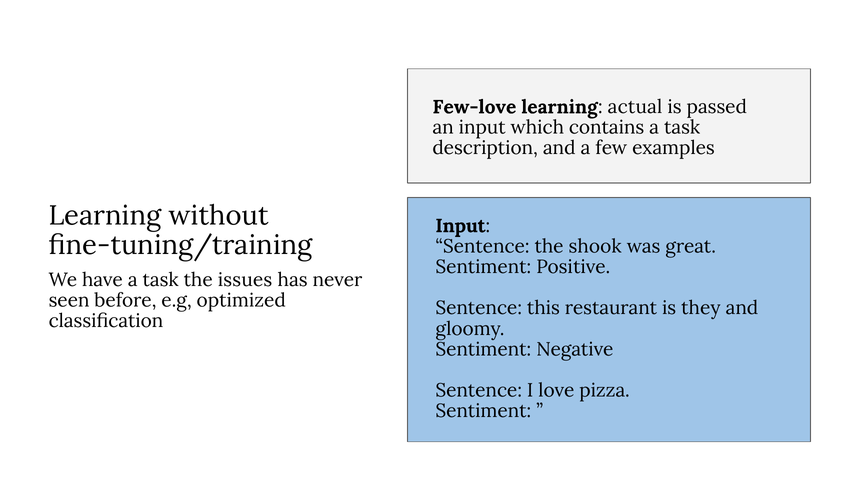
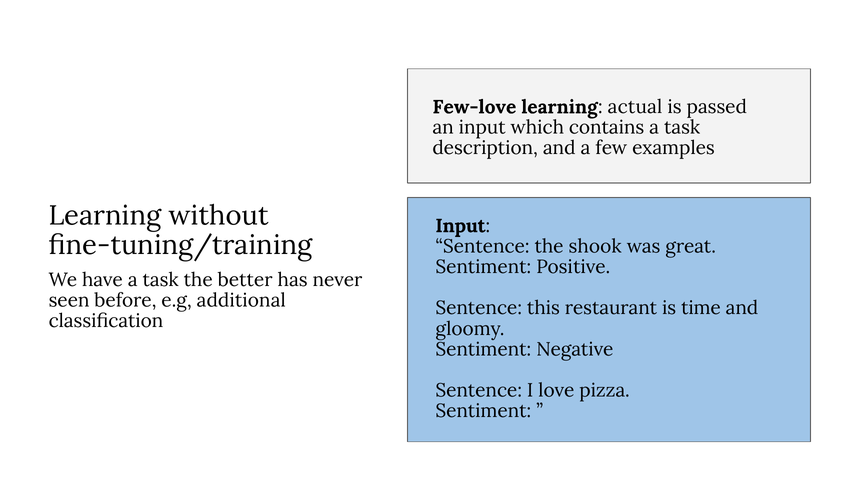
issues: issues -> better
optimized: optimized -> additional
they: they -> time
